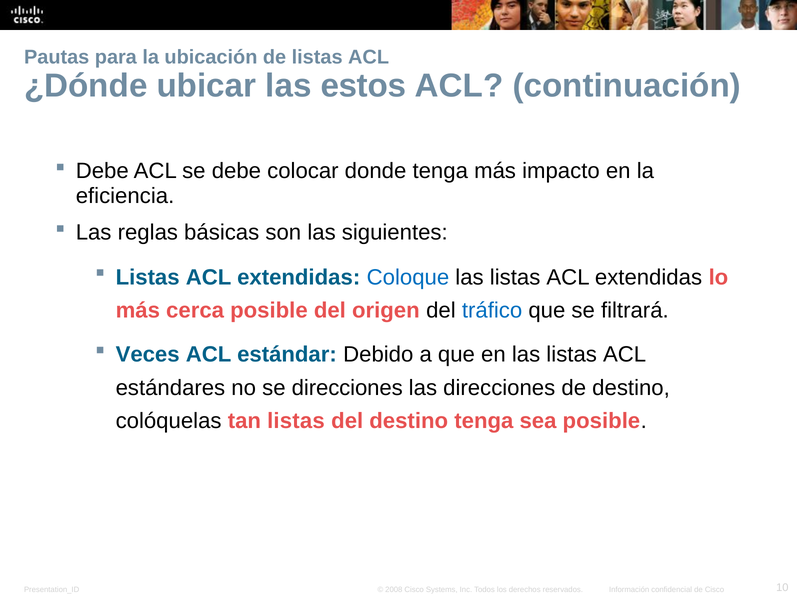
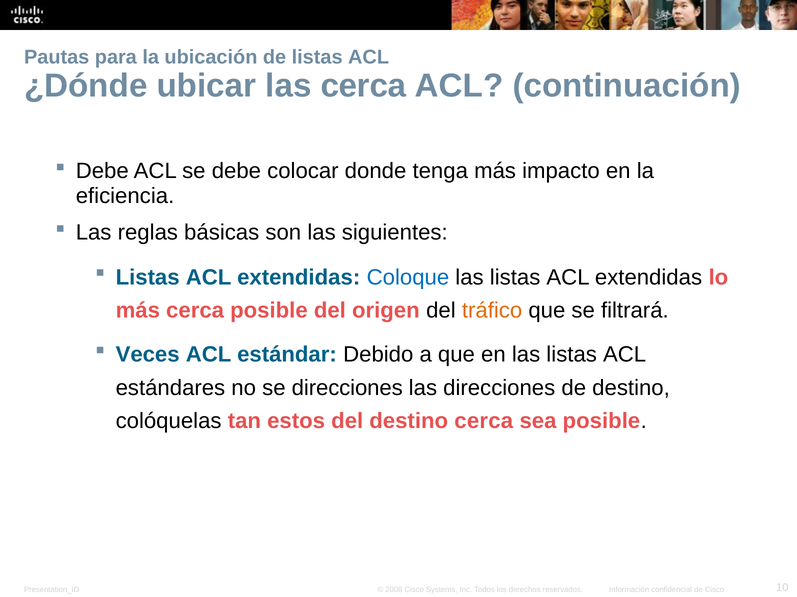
las estos: estos -> cerca
tráfico colour: blue -> orange
tan listas: listas -> estos
destino tenga: tenga -> cerca
